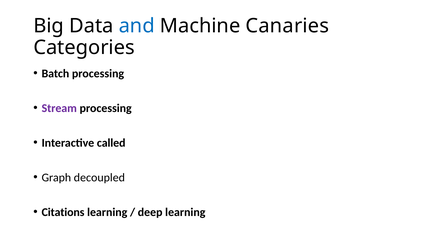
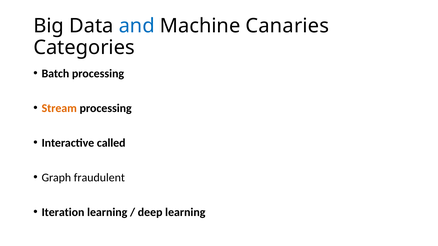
Stream colour: purple -> orange
decoupled: decoupled -> fraudulent
Citations: Citations -> Iteration
